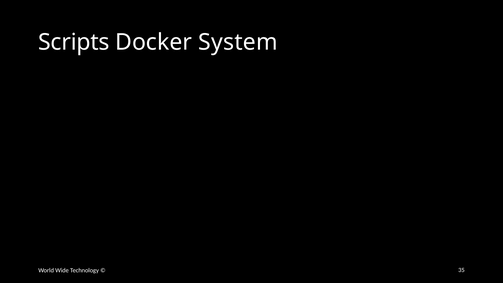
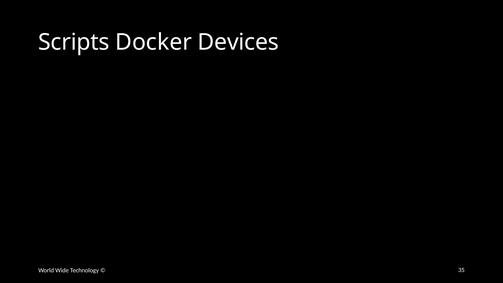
System: System -> Devices
